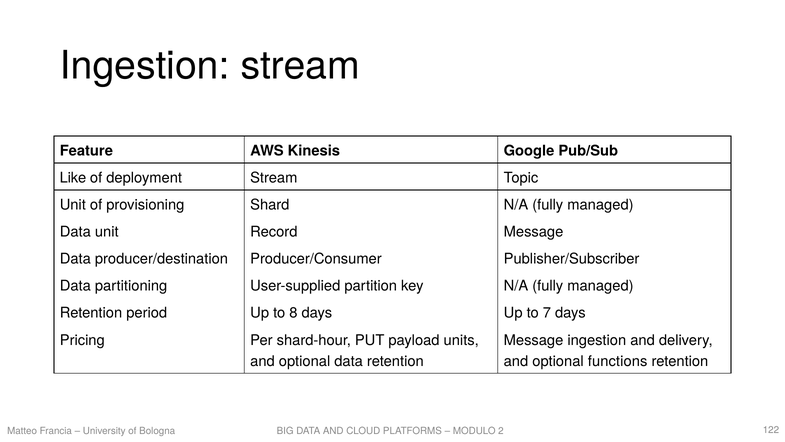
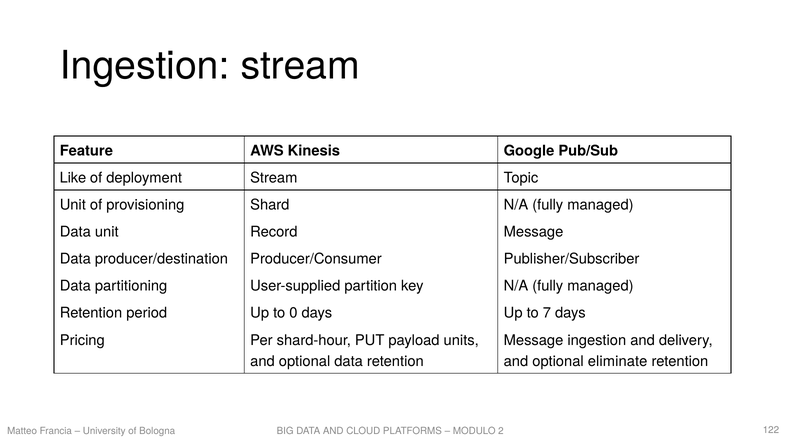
8: 8 -> 0
functions: functions -> eliminate
